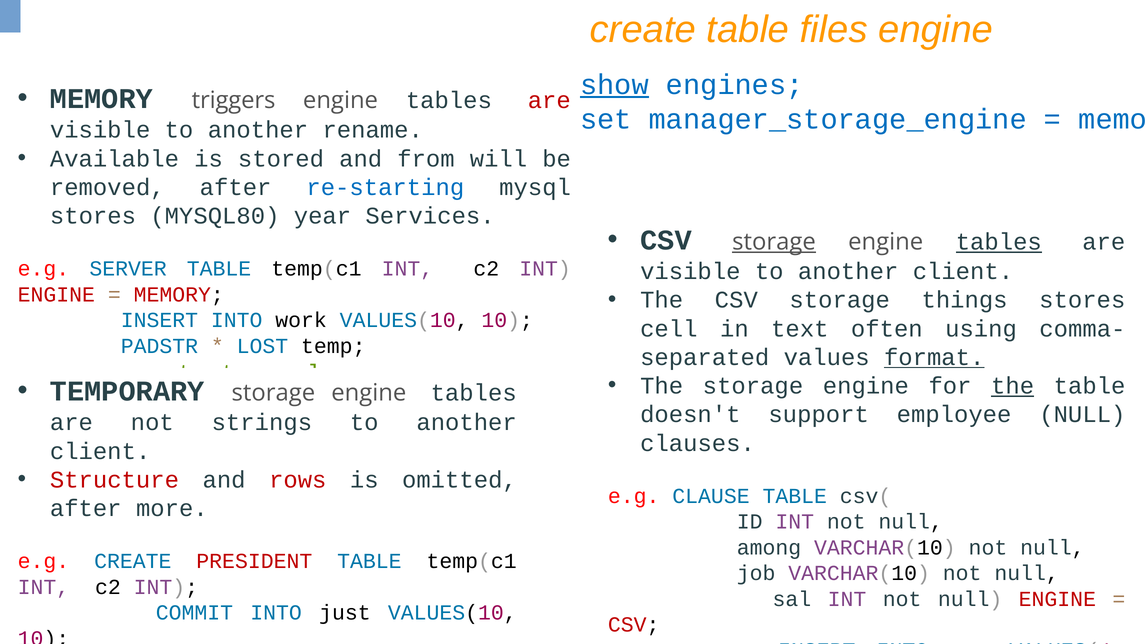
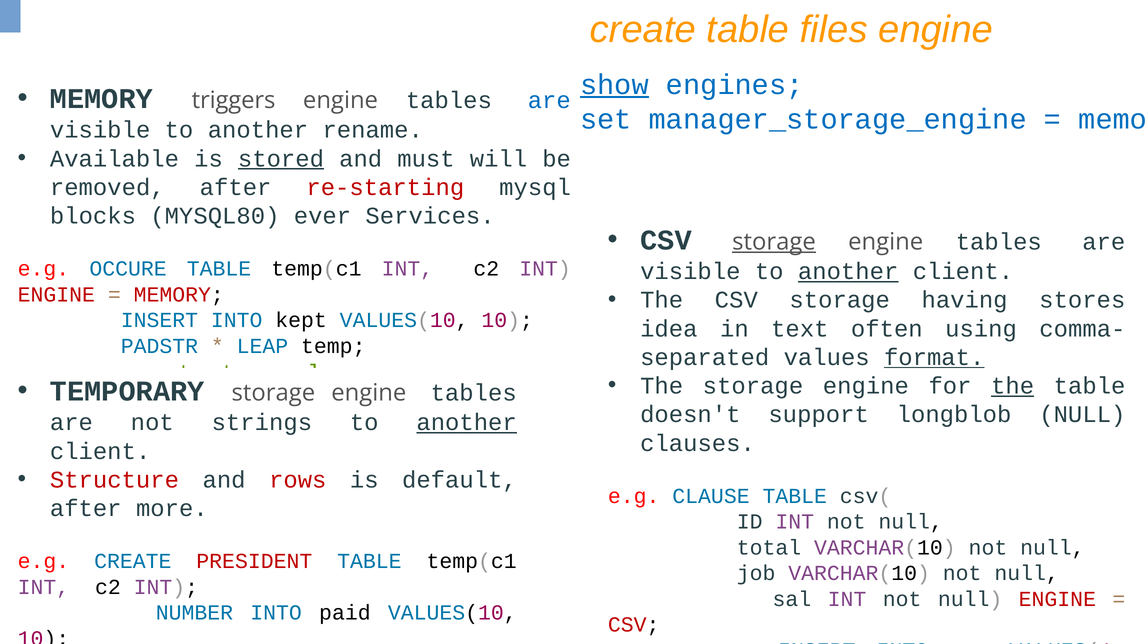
are at (549, 100) colour: red -> blue
stored underline: none -> present
and from: from -> must
re-starting colour: blue -> red
stores at (93, 216): stores -> blocks
year: year -> ever
tables at (999, 242) underline: present -> none
e.g SERVER: SERVER -> OCCURE
another at (848, 271) underline: none -> present
things: things -> having
work: work -> kept
cell: cell -> idea
LOST: LOST -> LEAP
employee: employee -> longblob
another at (467, 423) underline: none -> present
omitted: omitted -> default
among: among -> total
COMMIT: COMMIT -> NUMBER
just: just -> paid
